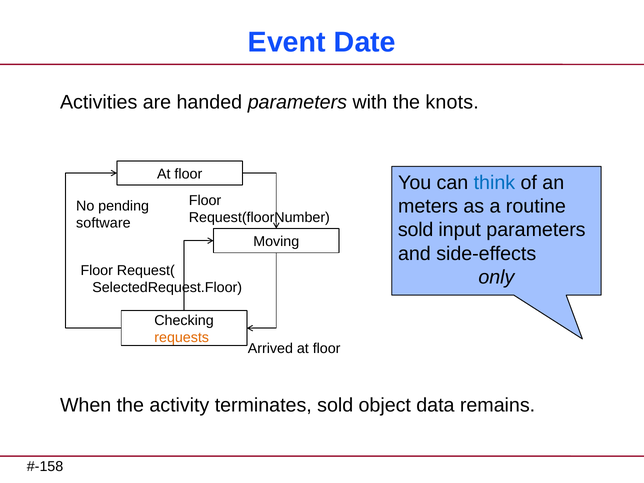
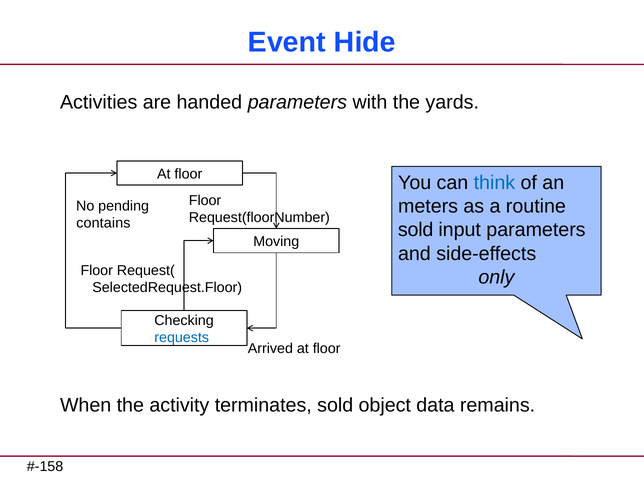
Date: Date -> Hide
knots: knots -> yards
software: software -> contains
requests colour: orange -> blue
